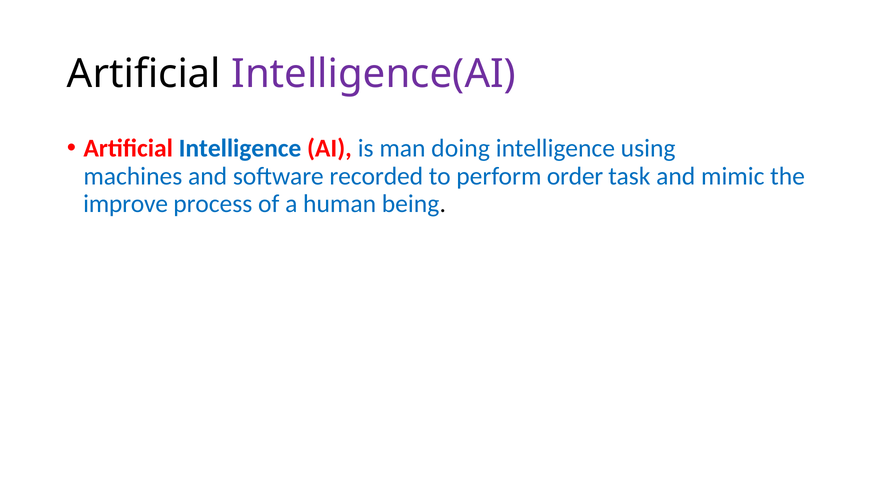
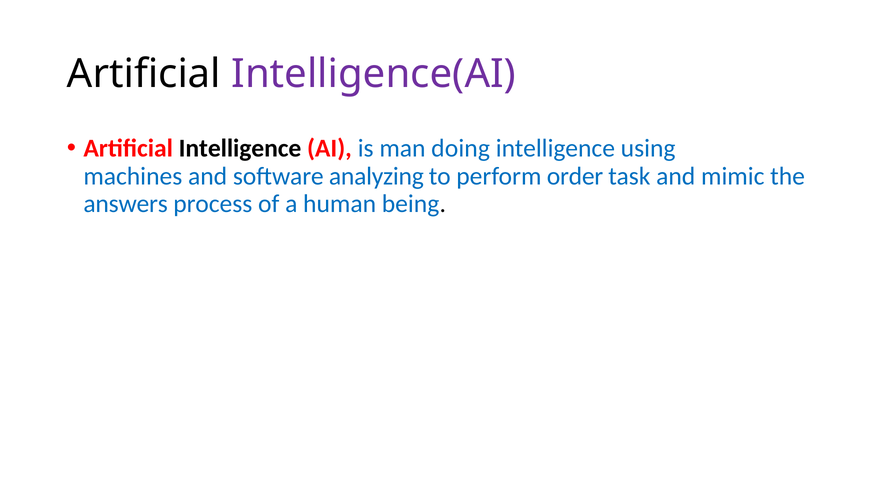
Intelligence at (240, 148) colour: blue -> black
recorded: recorded -> analyzing
improve: improve -> answers
